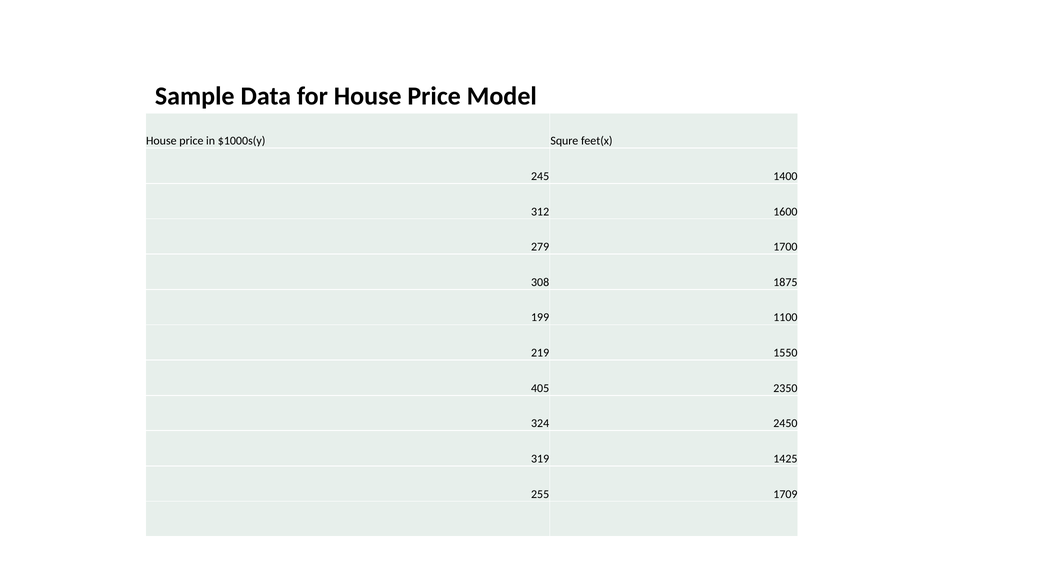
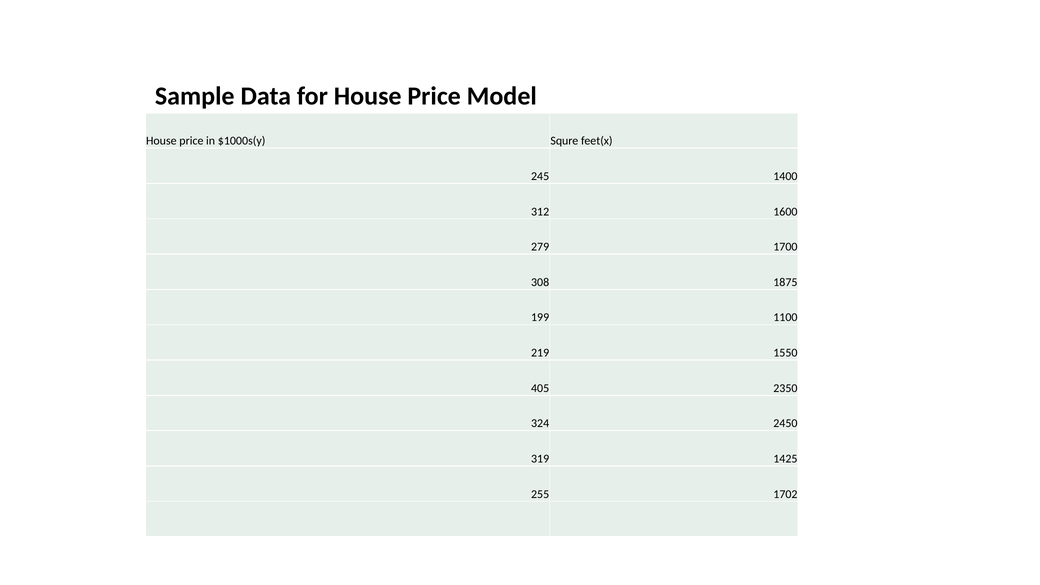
1709: 1709 -> 1702
